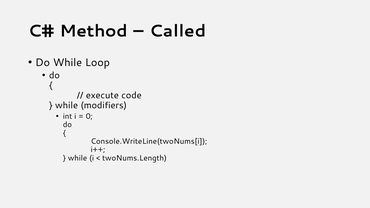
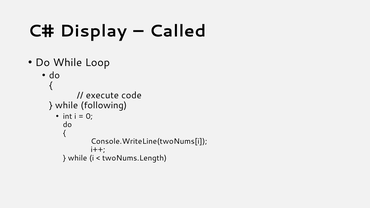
Method: Method -> Display
modifiers: modifiers -> following
